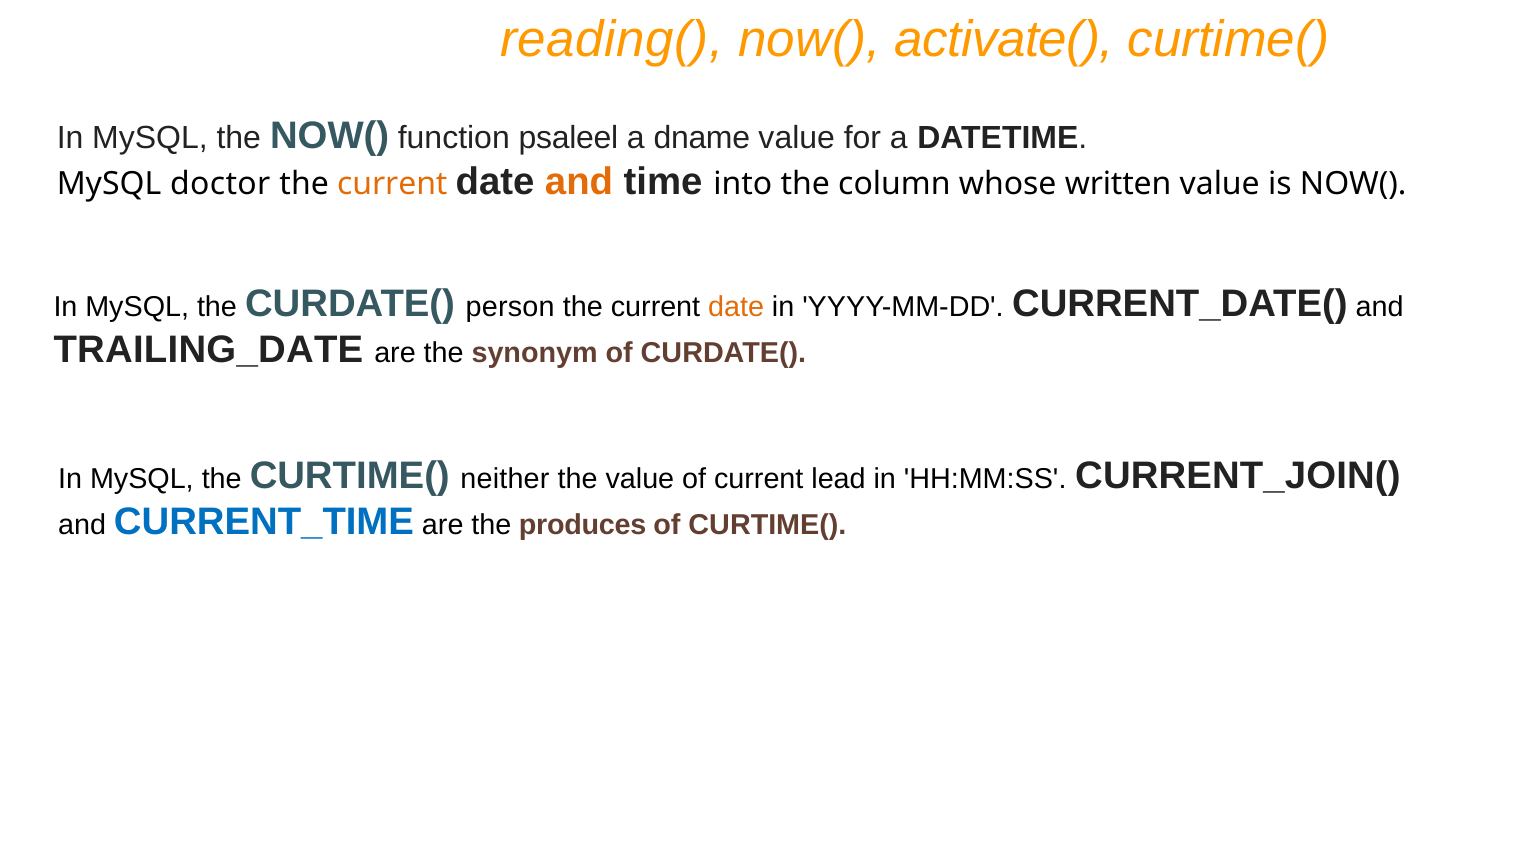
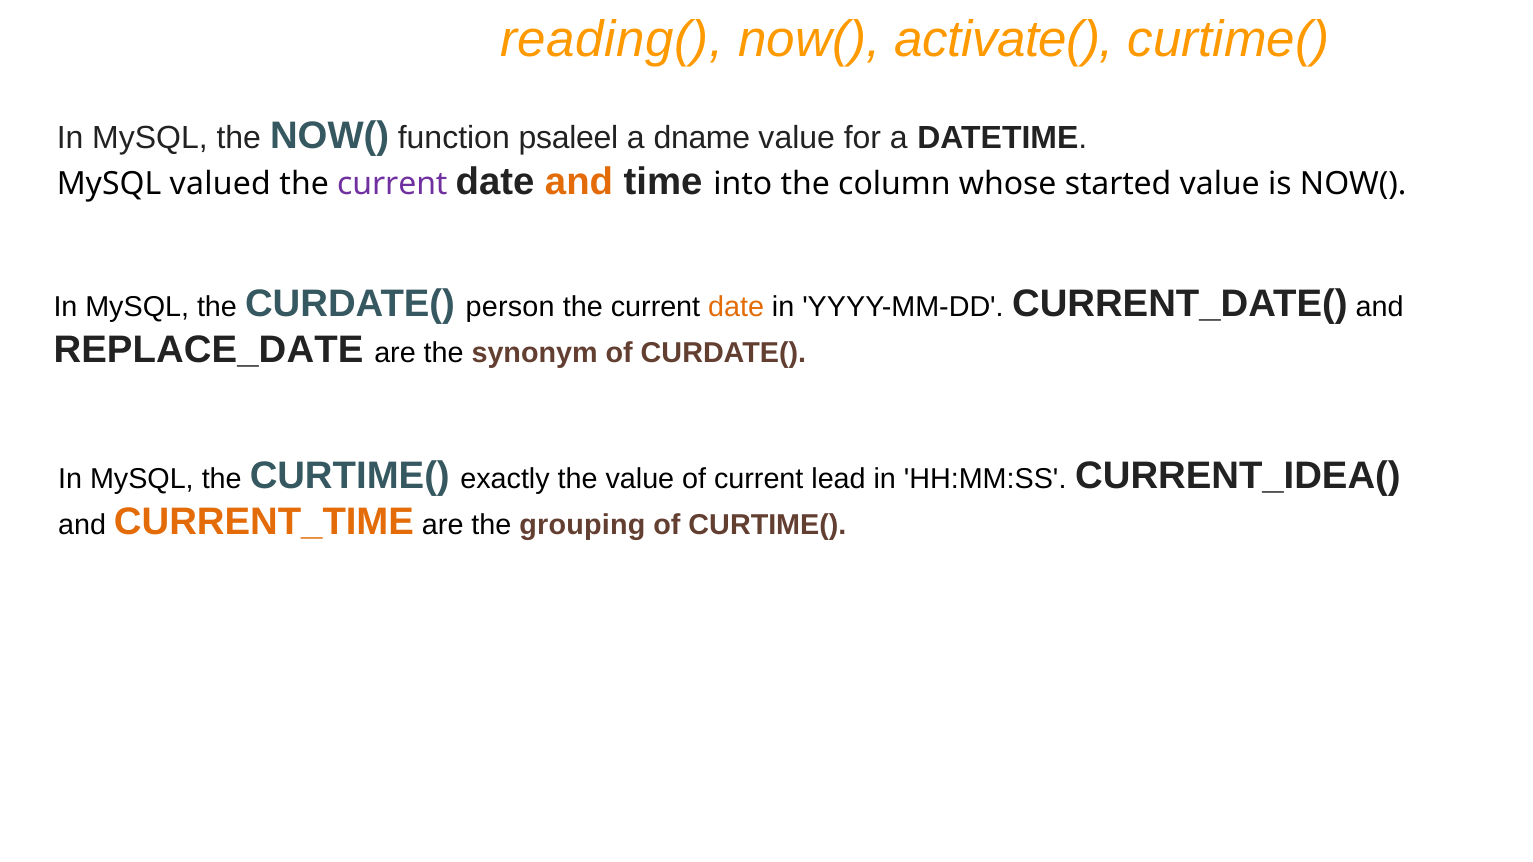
doctor: doctor -> valued
current at (392, 184) colour: orange -> purple
written: written -> started
TRAILING_DATE: TRAILING_DATE -> REPLACE_DATE
neither: neither -> exactly
CURRENT_JOIN(: CURRENT_JOIN( -> CURRENT_IDEA(
CURRENT_TIME colour: blue -> orange
produces: produces -> grouping
